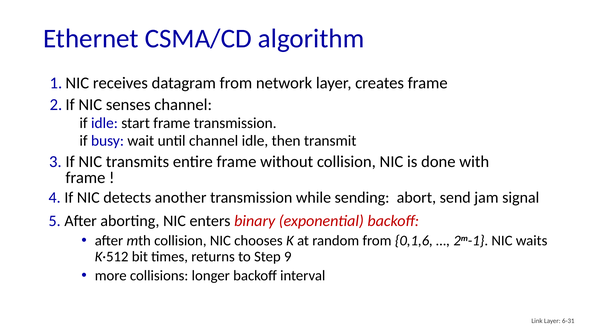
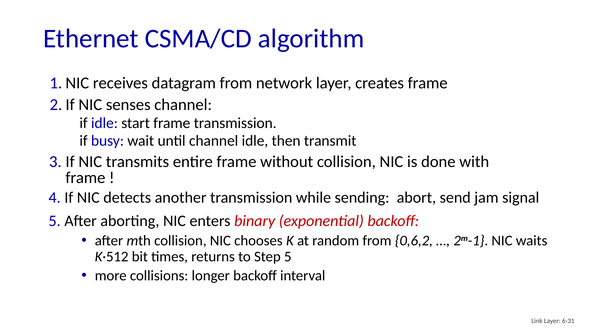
0,1,6: 0,1,6 -> 0,6,2
9: 9 -> 5
